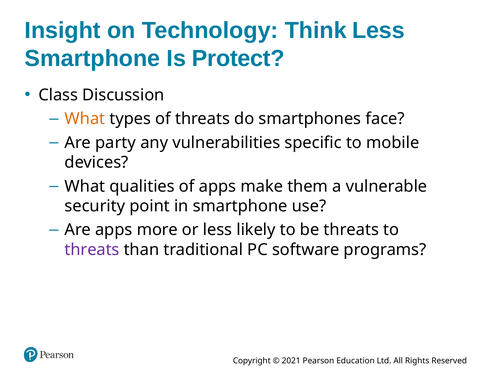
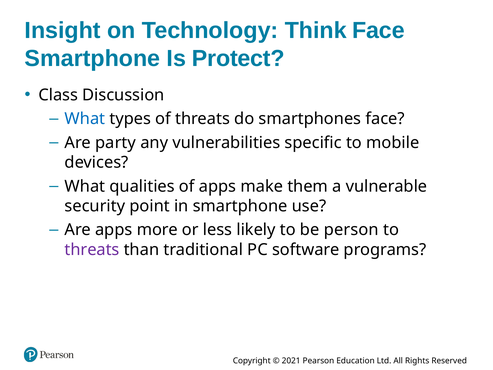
Think Less: Less -> Face
What at (85, 119) colour: orange -> blue
be threats: threats -> person
